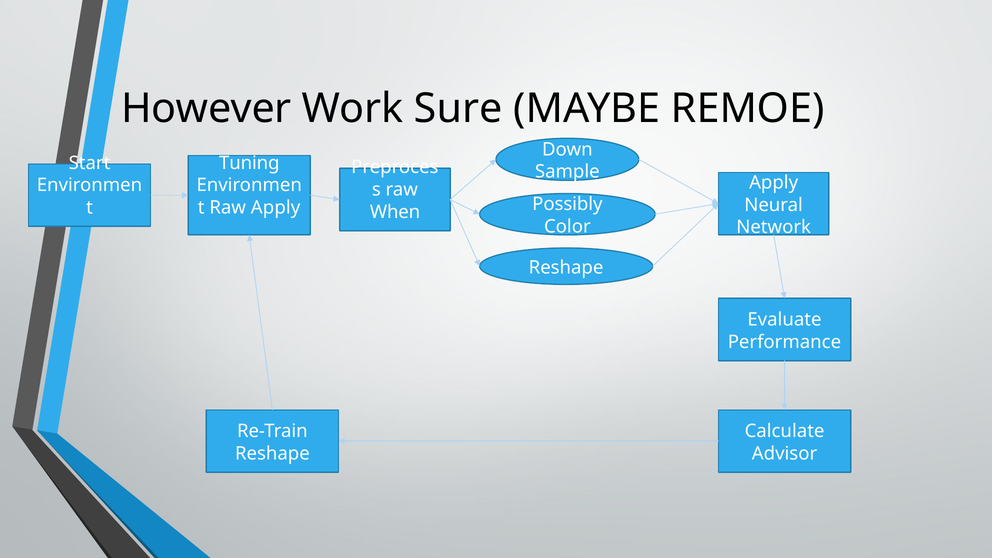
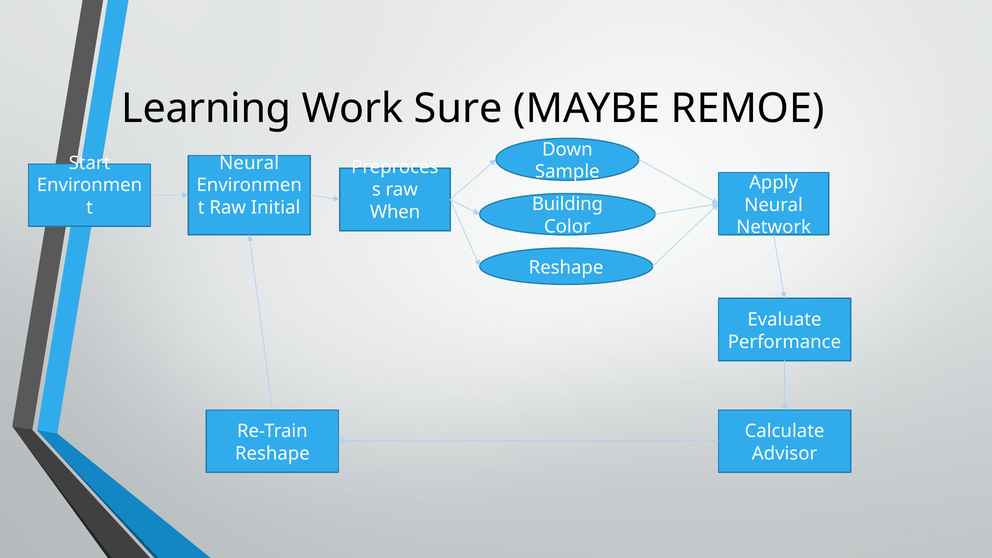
However: However -> Learning
Tuning at (249, 163): Tuning -> Neural
Possibly: Possibly -> Building
Raw Apply: Apply -> Initial
